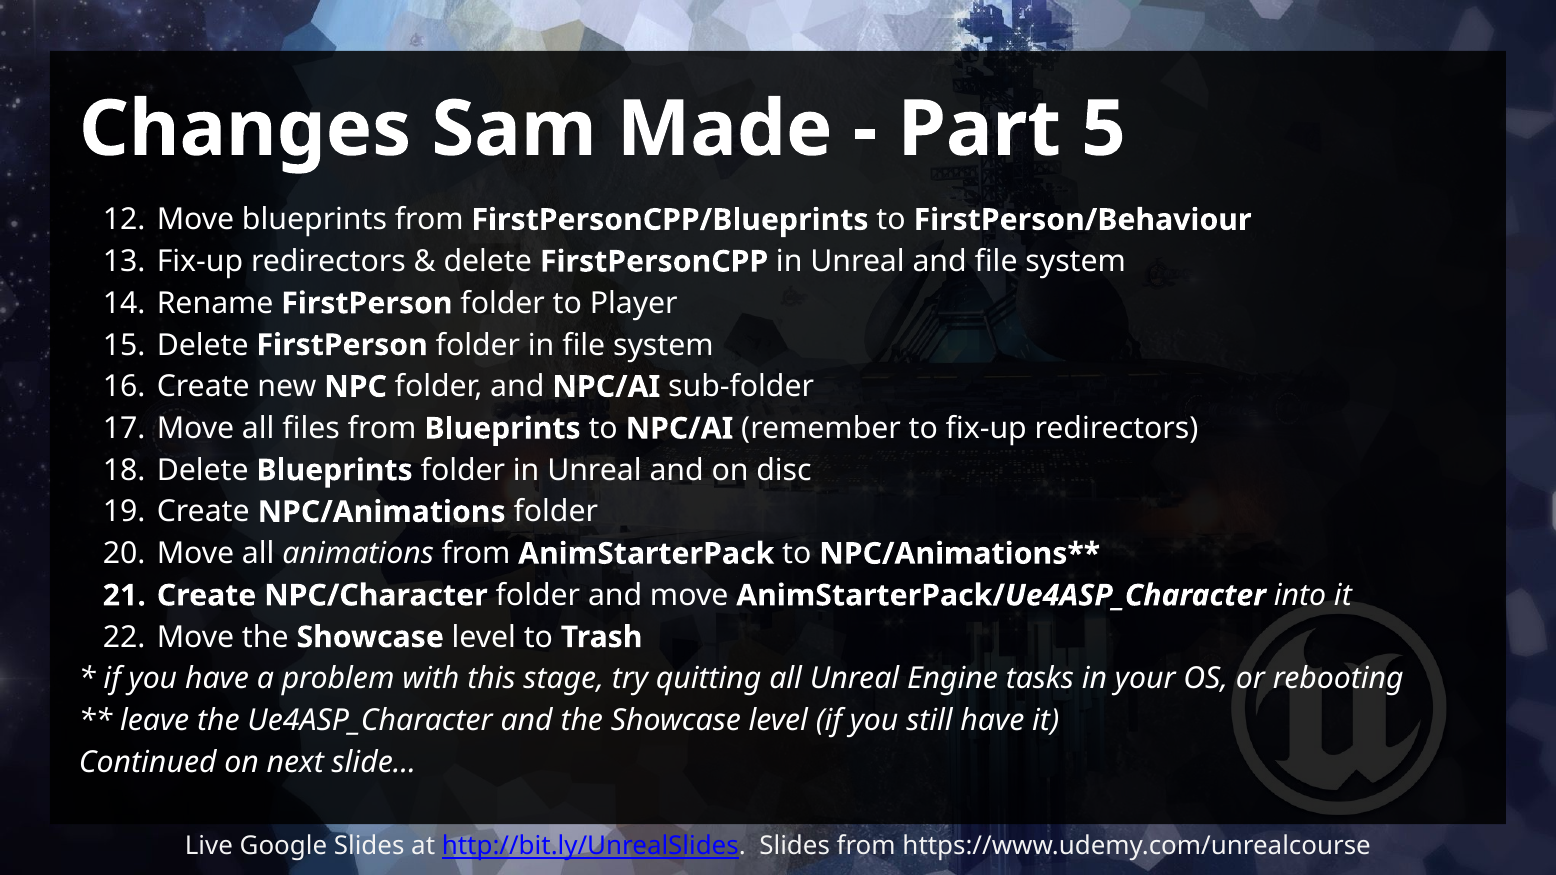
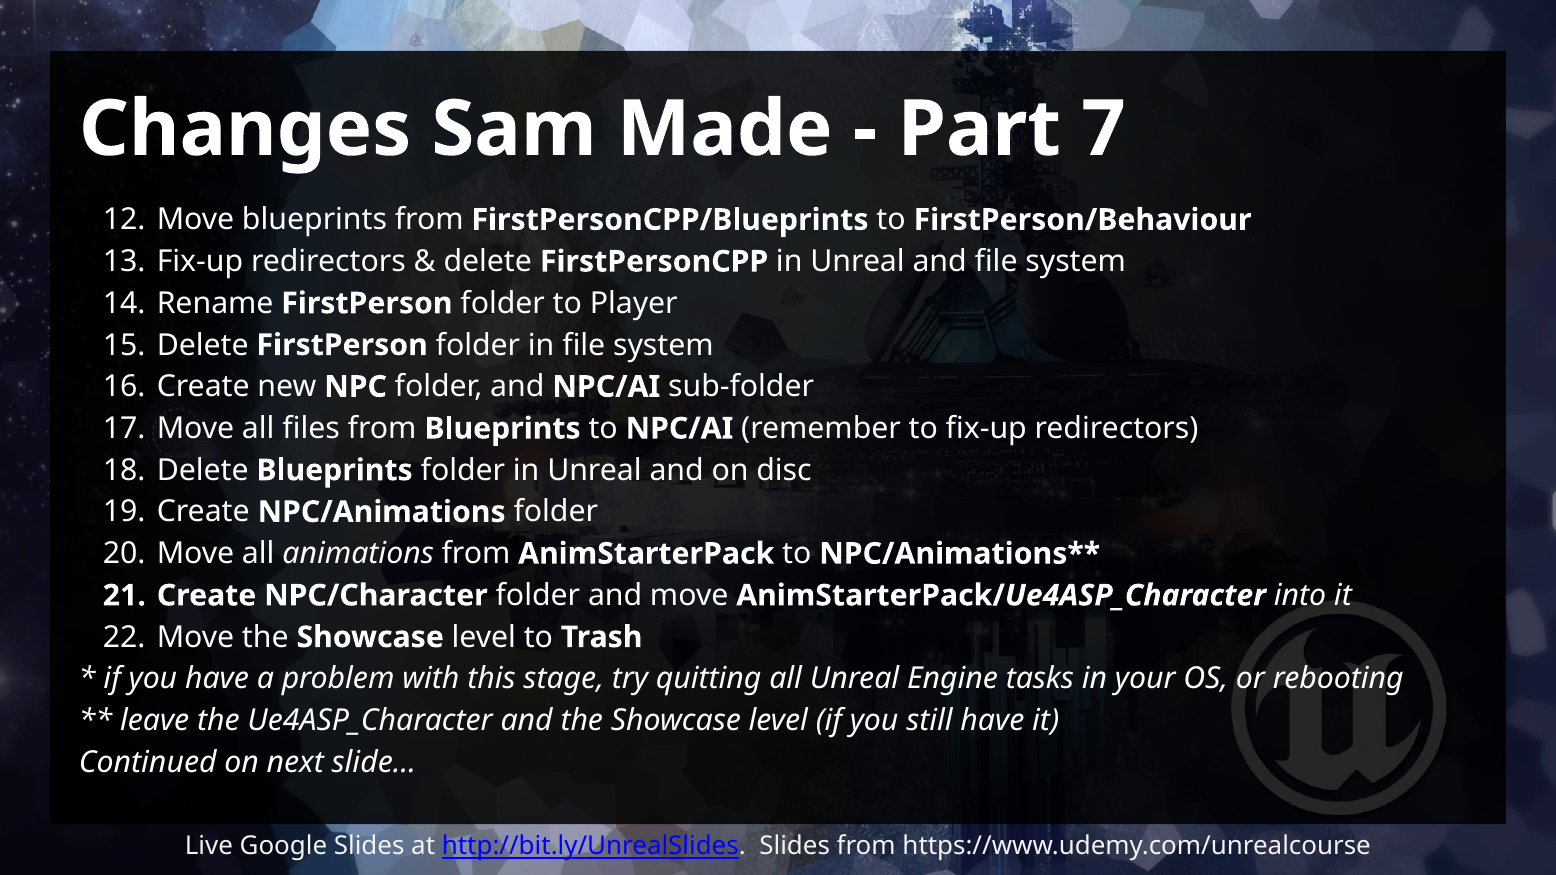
5: 5 -> 7
